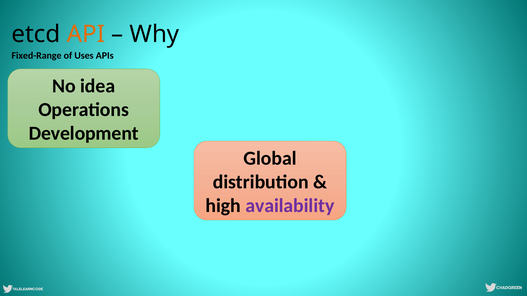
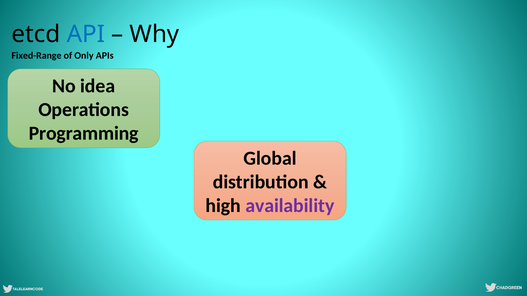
API colour: orange -> blue
Uses: Uses -> Only
Development: Development -> Programming
